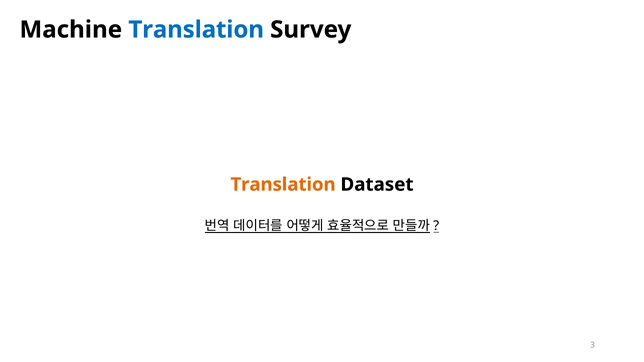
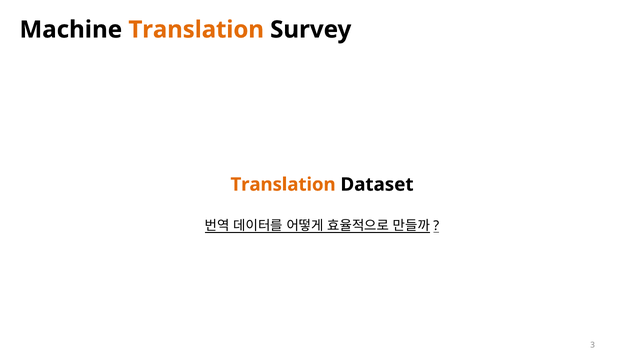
Translation at (196, 30) colour: blue -> orange
